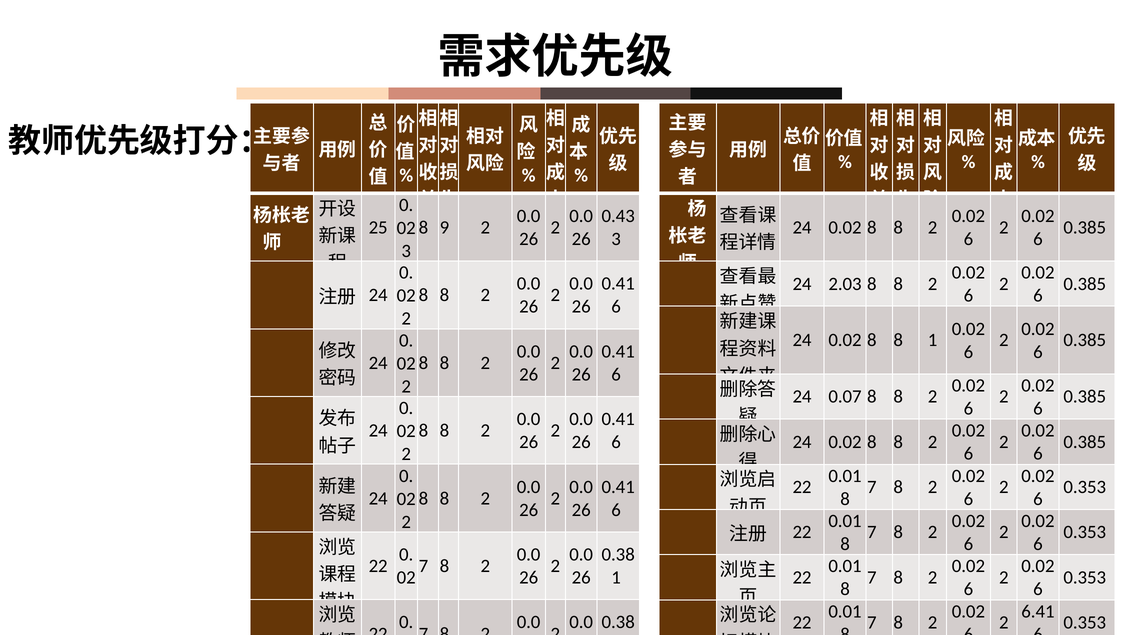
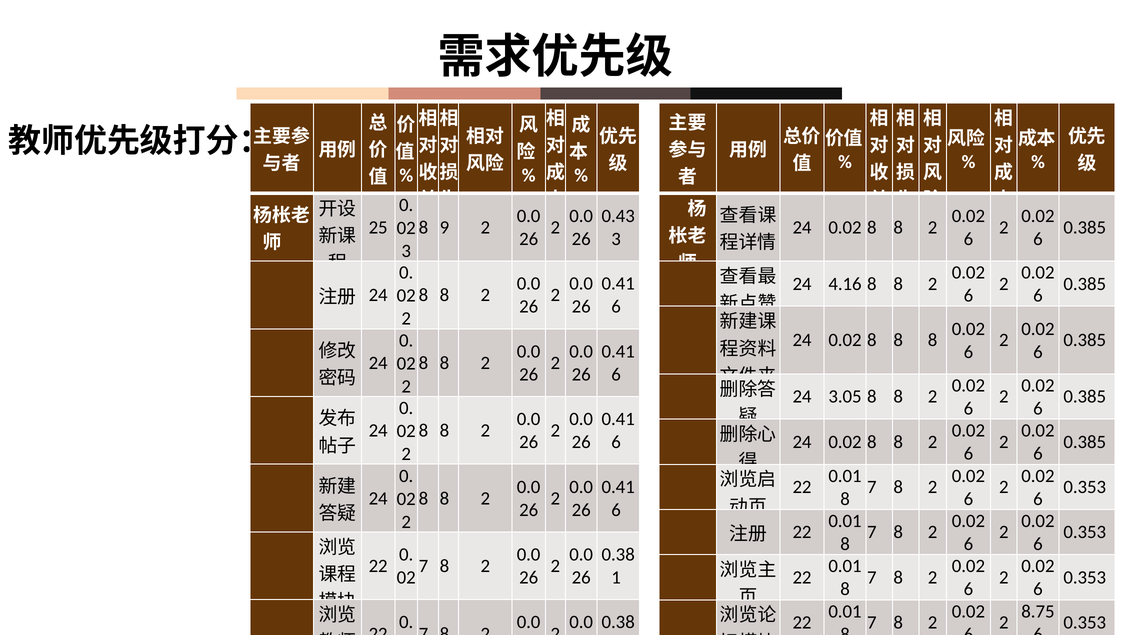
2.03: 2.03 -> 4.16
8 8 1: 1 -> 8
0.07: 0.07 -> 3.05
6.41: 6.41 -> 8.75
